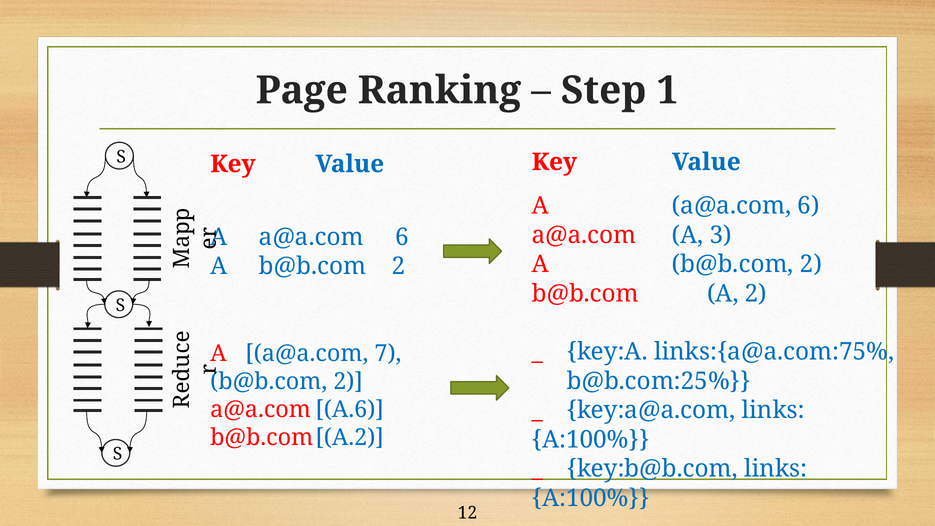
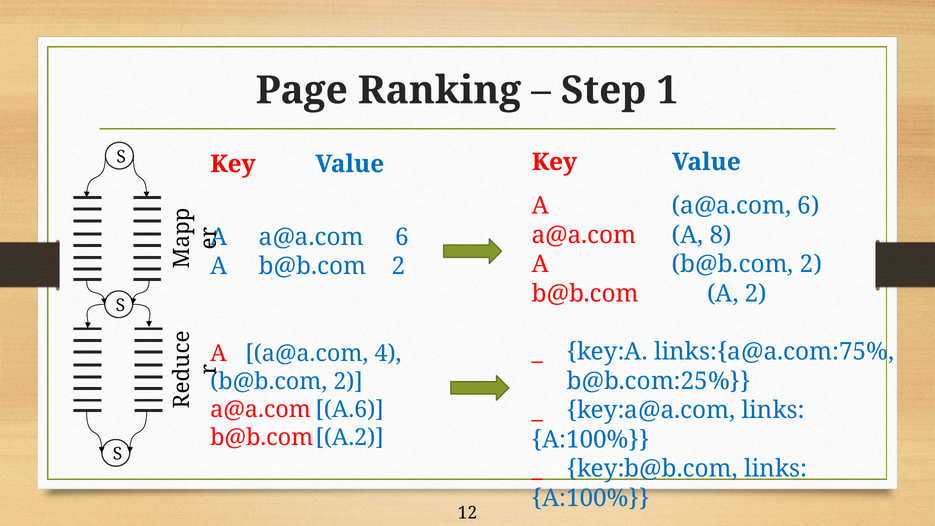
3: 3 -> 8
7: 7 -> 4
